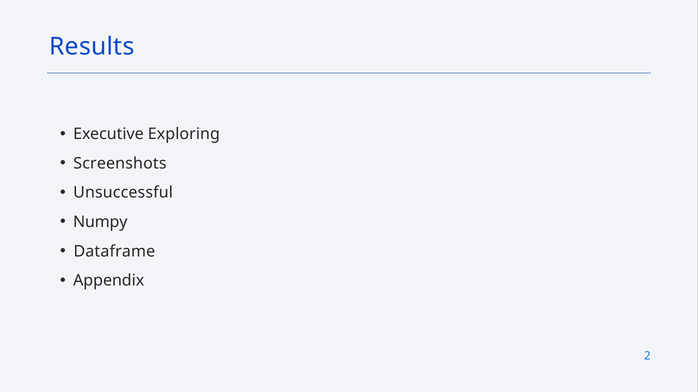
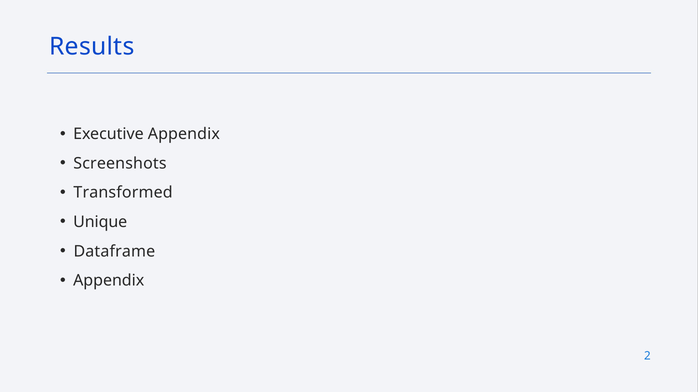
Executive Exploring: Exploring -> Appendix
Unsuccessful: Unsuccessful -> Transformed
Numpy: Numpy -> Unique
